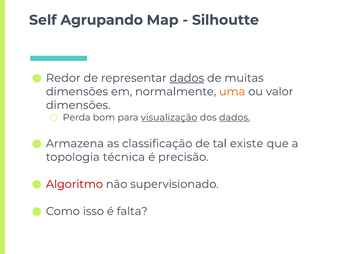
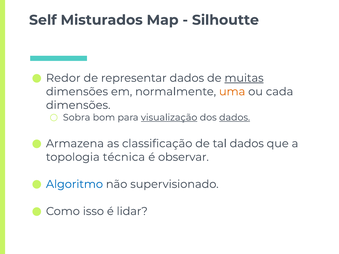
Agrupando: Agrupando -> Misturados
dados at (187, 78) underline: present -> none
muitas underline: none -> present
valor: valor -> cada
Perda: Perda -> Sobra
tal existe: existe -> dados
precisão: precisão -> observar
Algoritmo colour: red -> blue
falta: falta -> lidar
